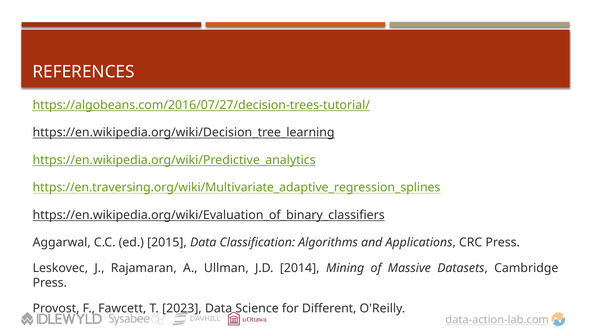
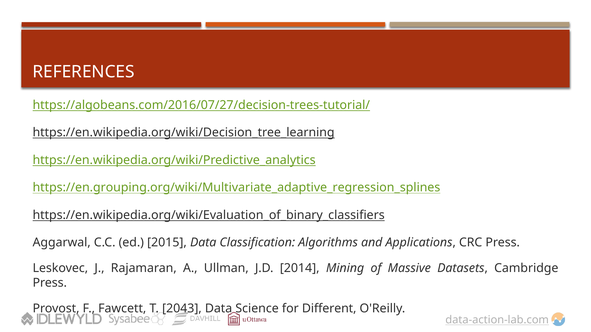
https://en.traversing.org/wiki/Multivariate_adaptive_regression_splines: https://en.traversing.org/wiki/Multivariate_adaptive_regression_splines -> https://en.grouping.org/wiki/Multivariate_adaptive_regression_splines
2023: 2023 -> 2043
